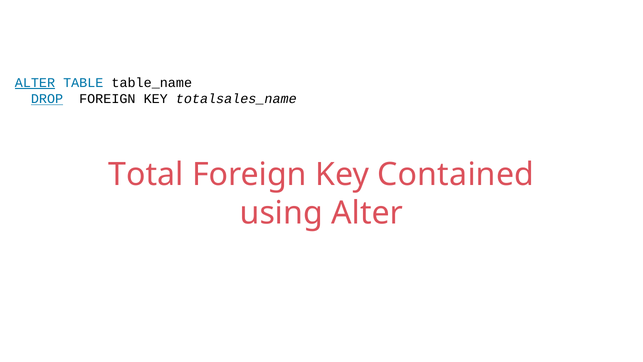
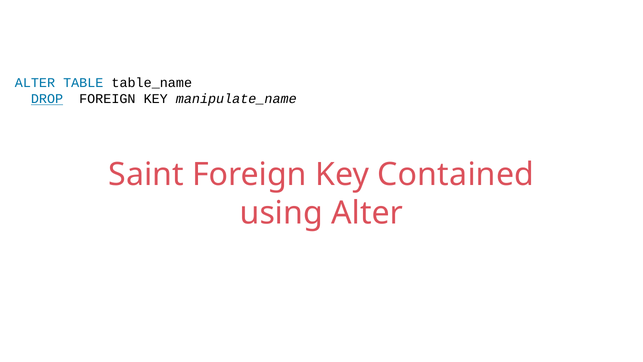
ALTER at (35, 83) underline: present -> none
totalsales_name: totalsales_name -> manipulate_name
Total: Total -> Saint
